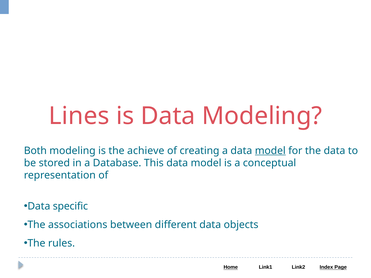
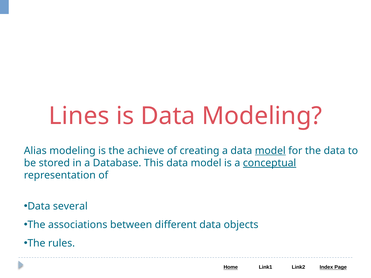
Both: Both -> Alias
conceptual underline: none -> present
specific: specific -> several
